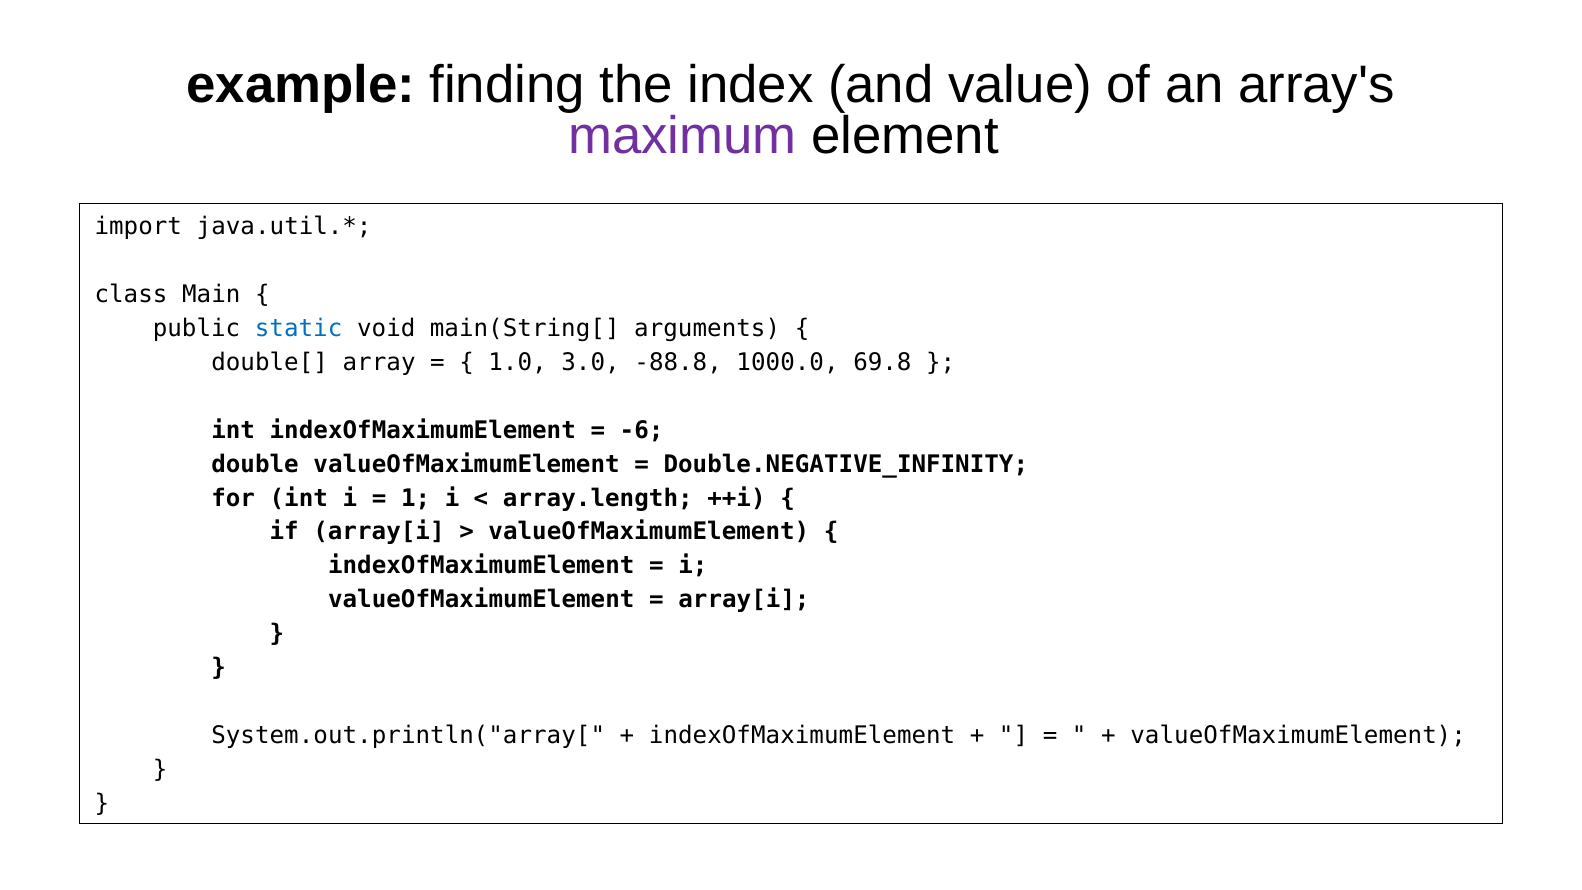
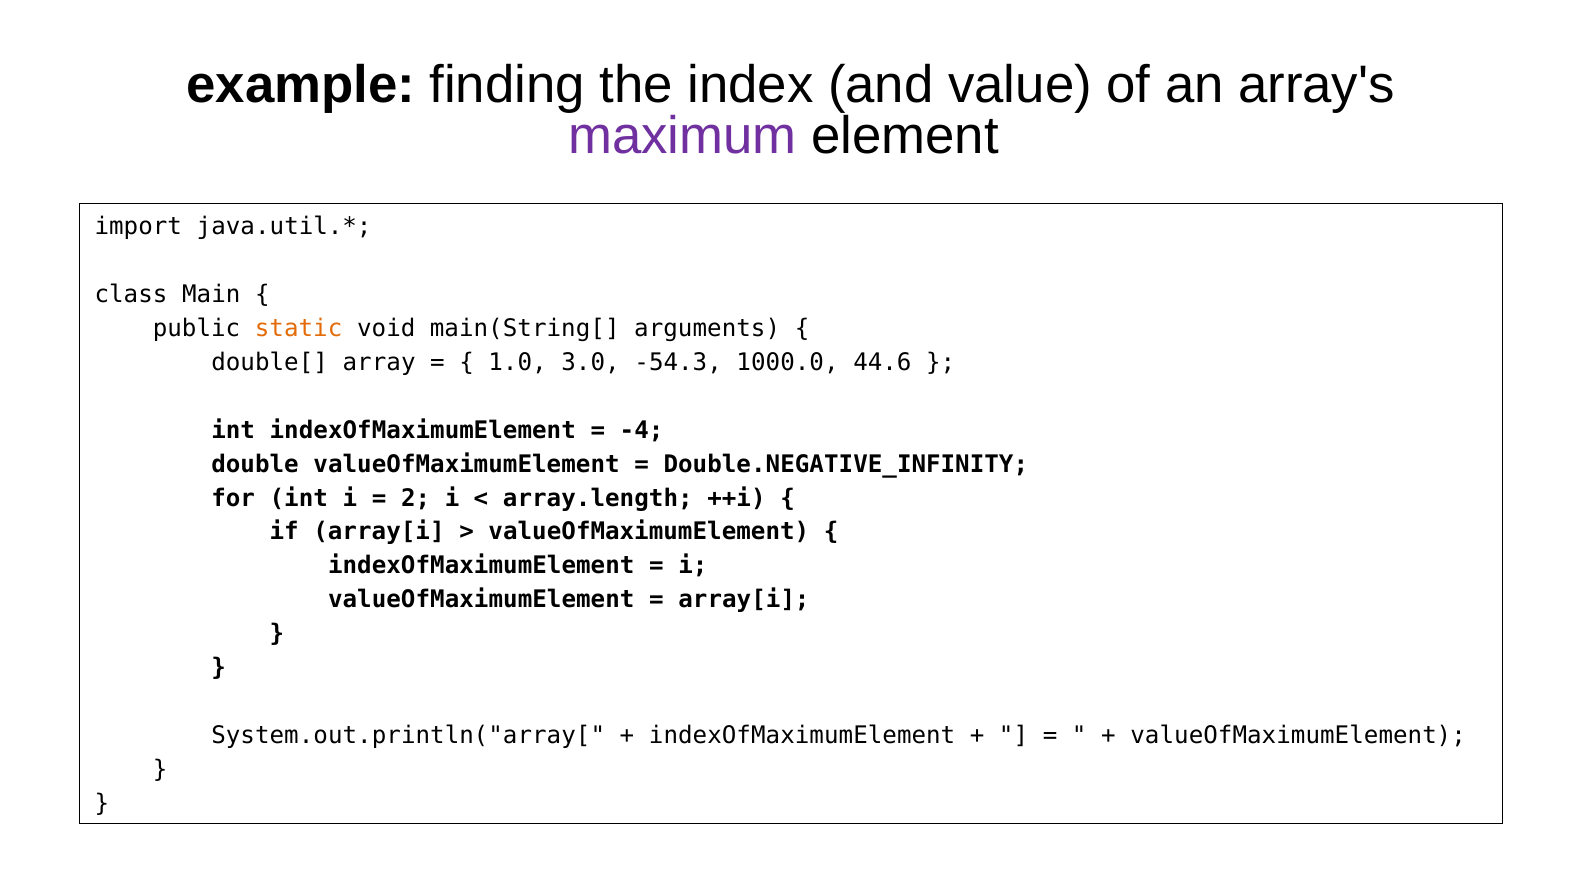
static colour: blue -> orange
-88.8: -88.8 -> -54.3
69.8: 69.8 -> 44.6
-6: -6 -> -4
1: 1 -> 2
